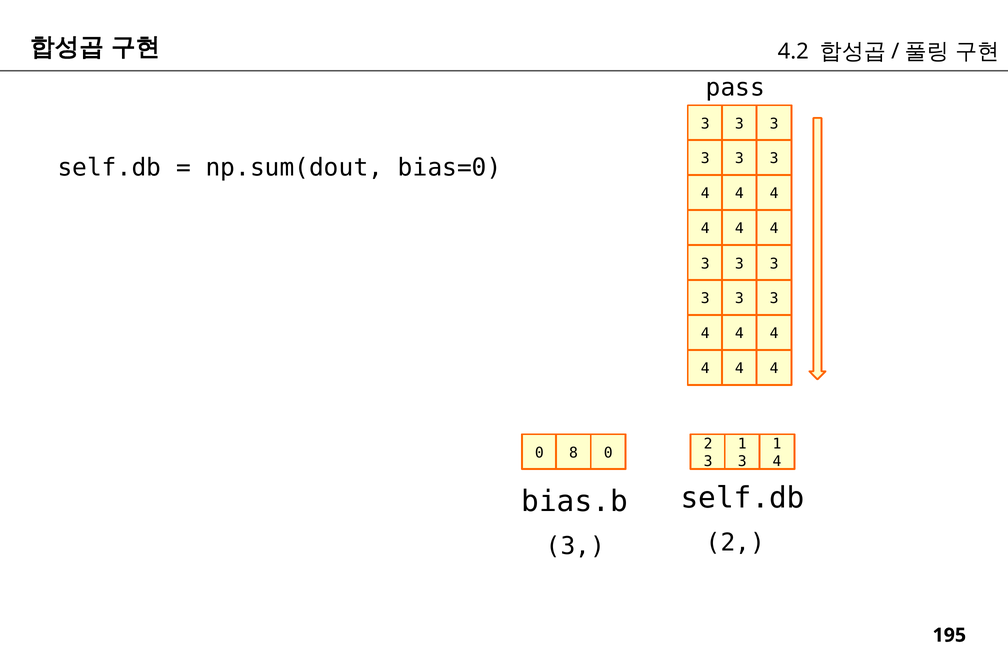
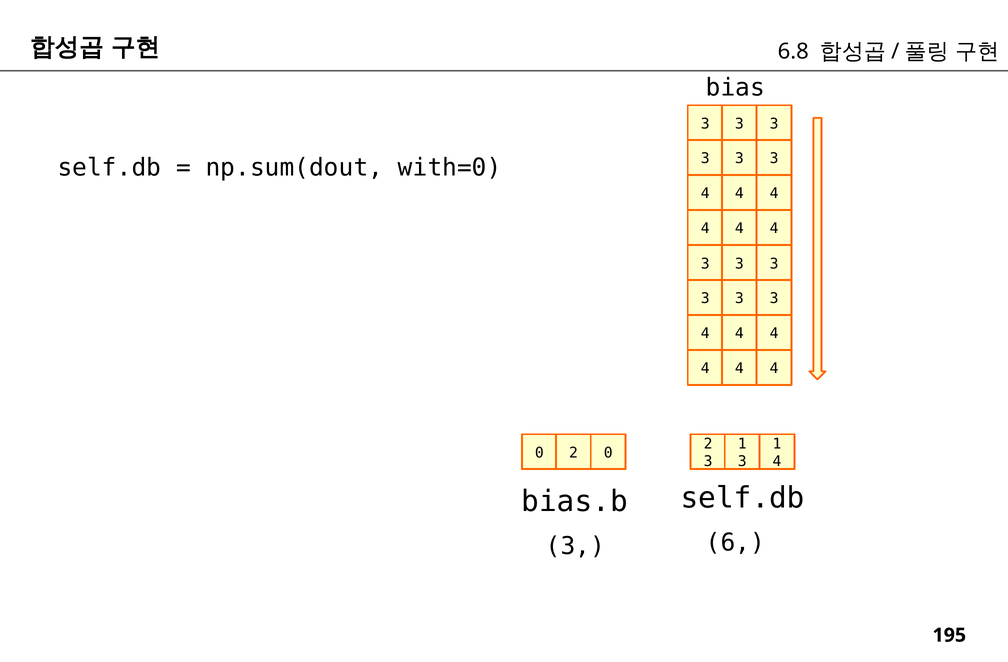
4.2: 4.2 -> 6.8
pass: pass -> bias
bias=0: bias=0 -> with=0
0 8: 8 -> 2
2 at (735, 543): 2 -> 6
